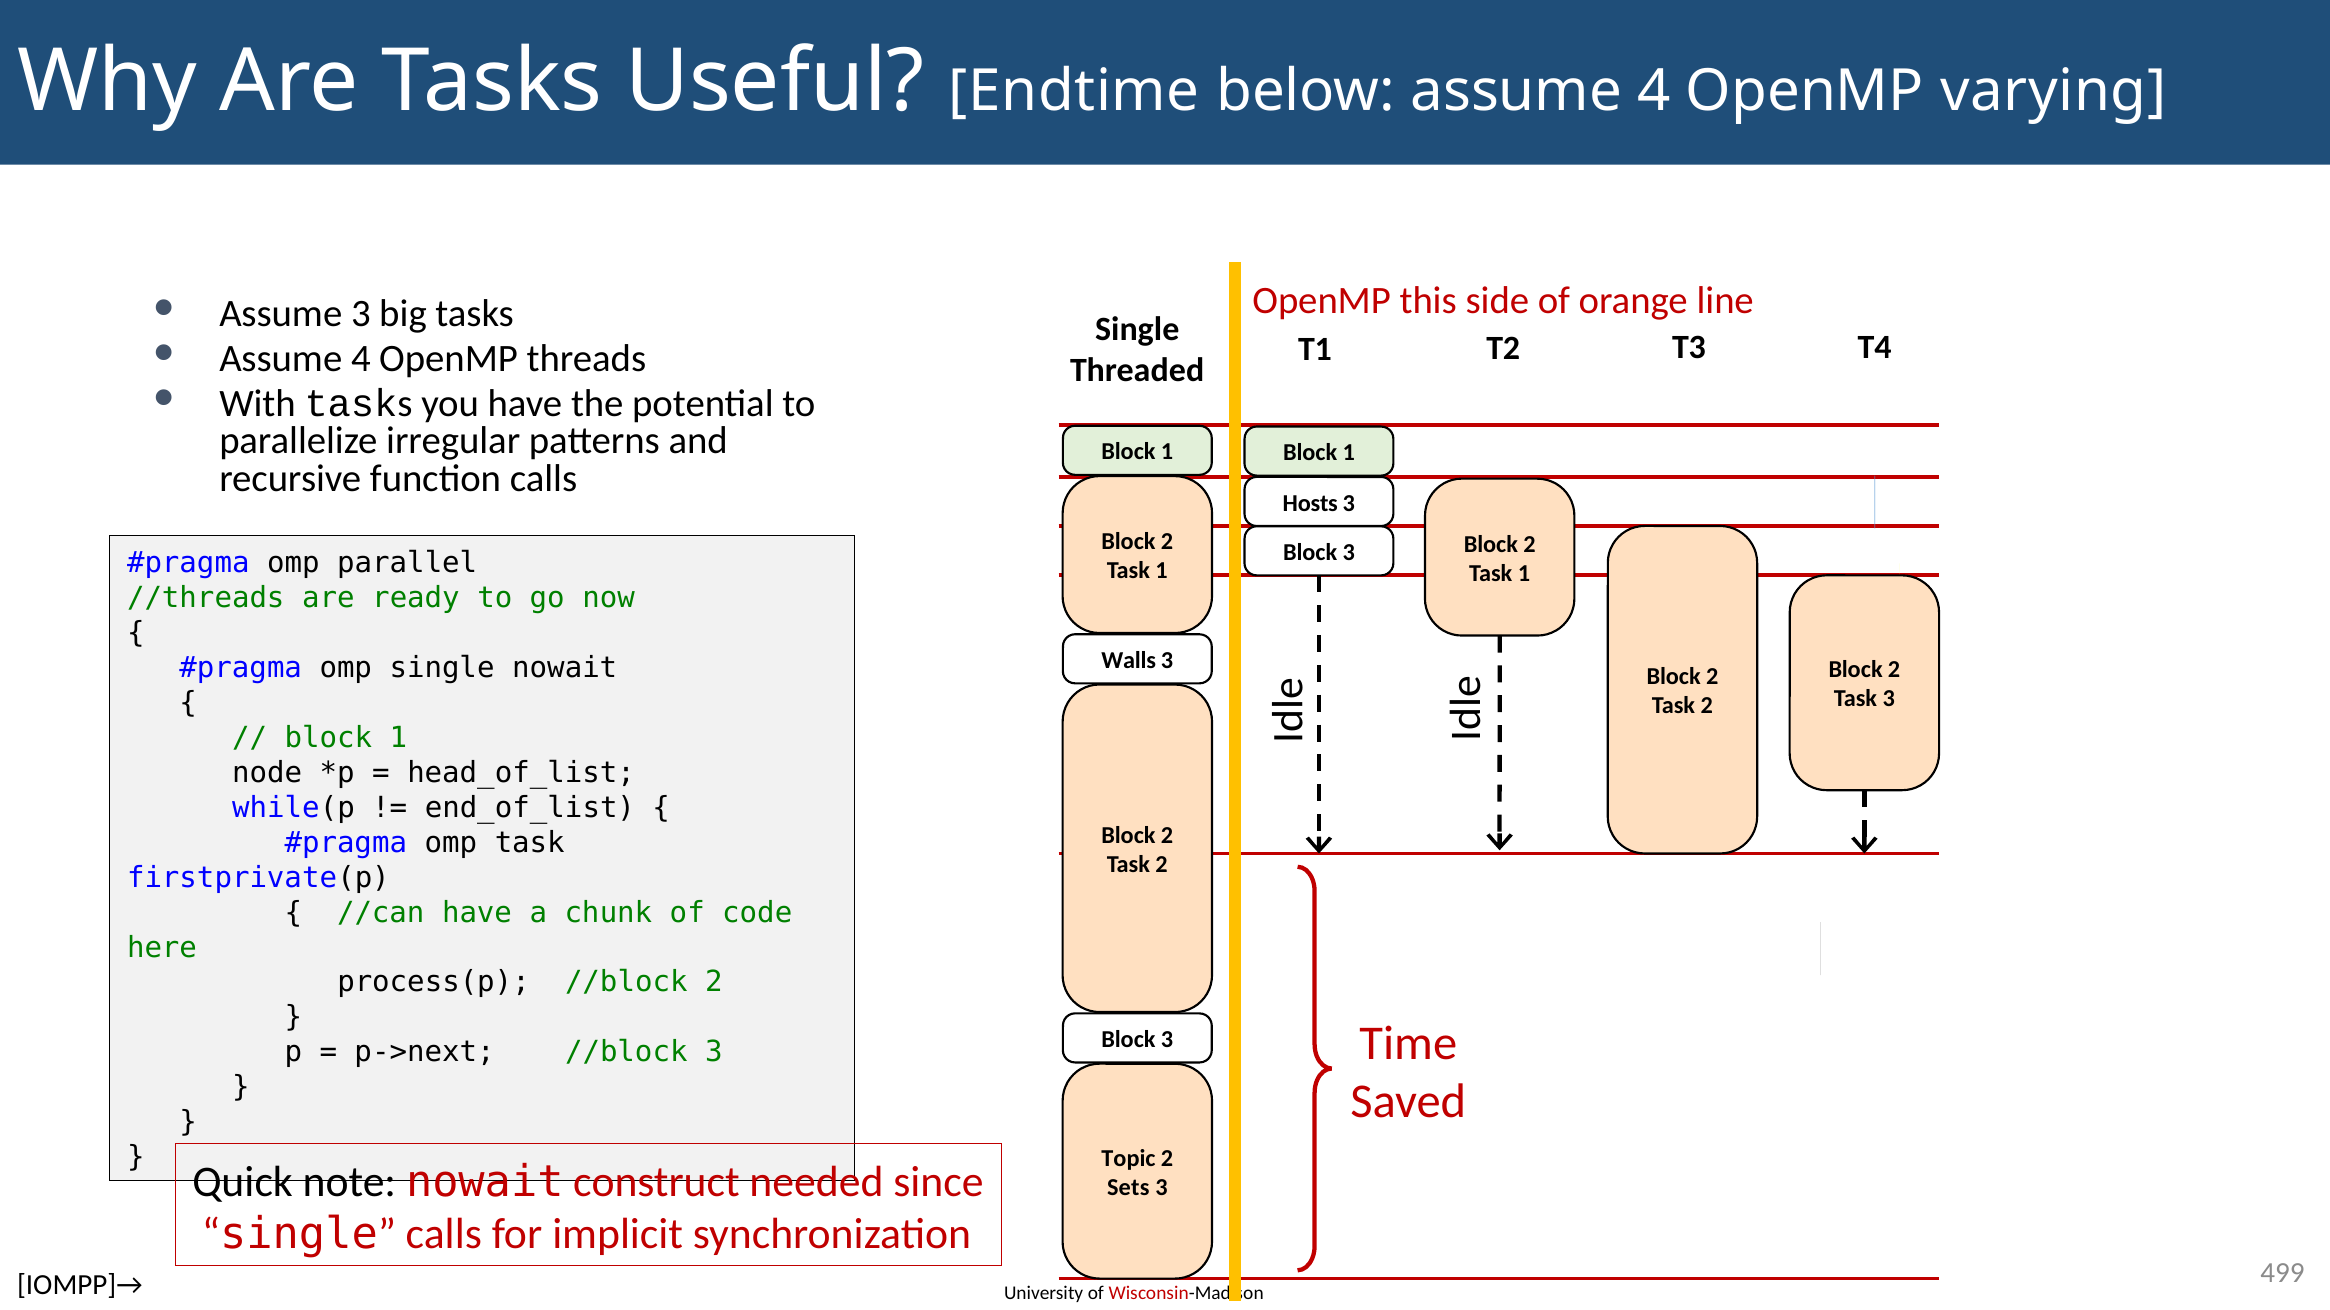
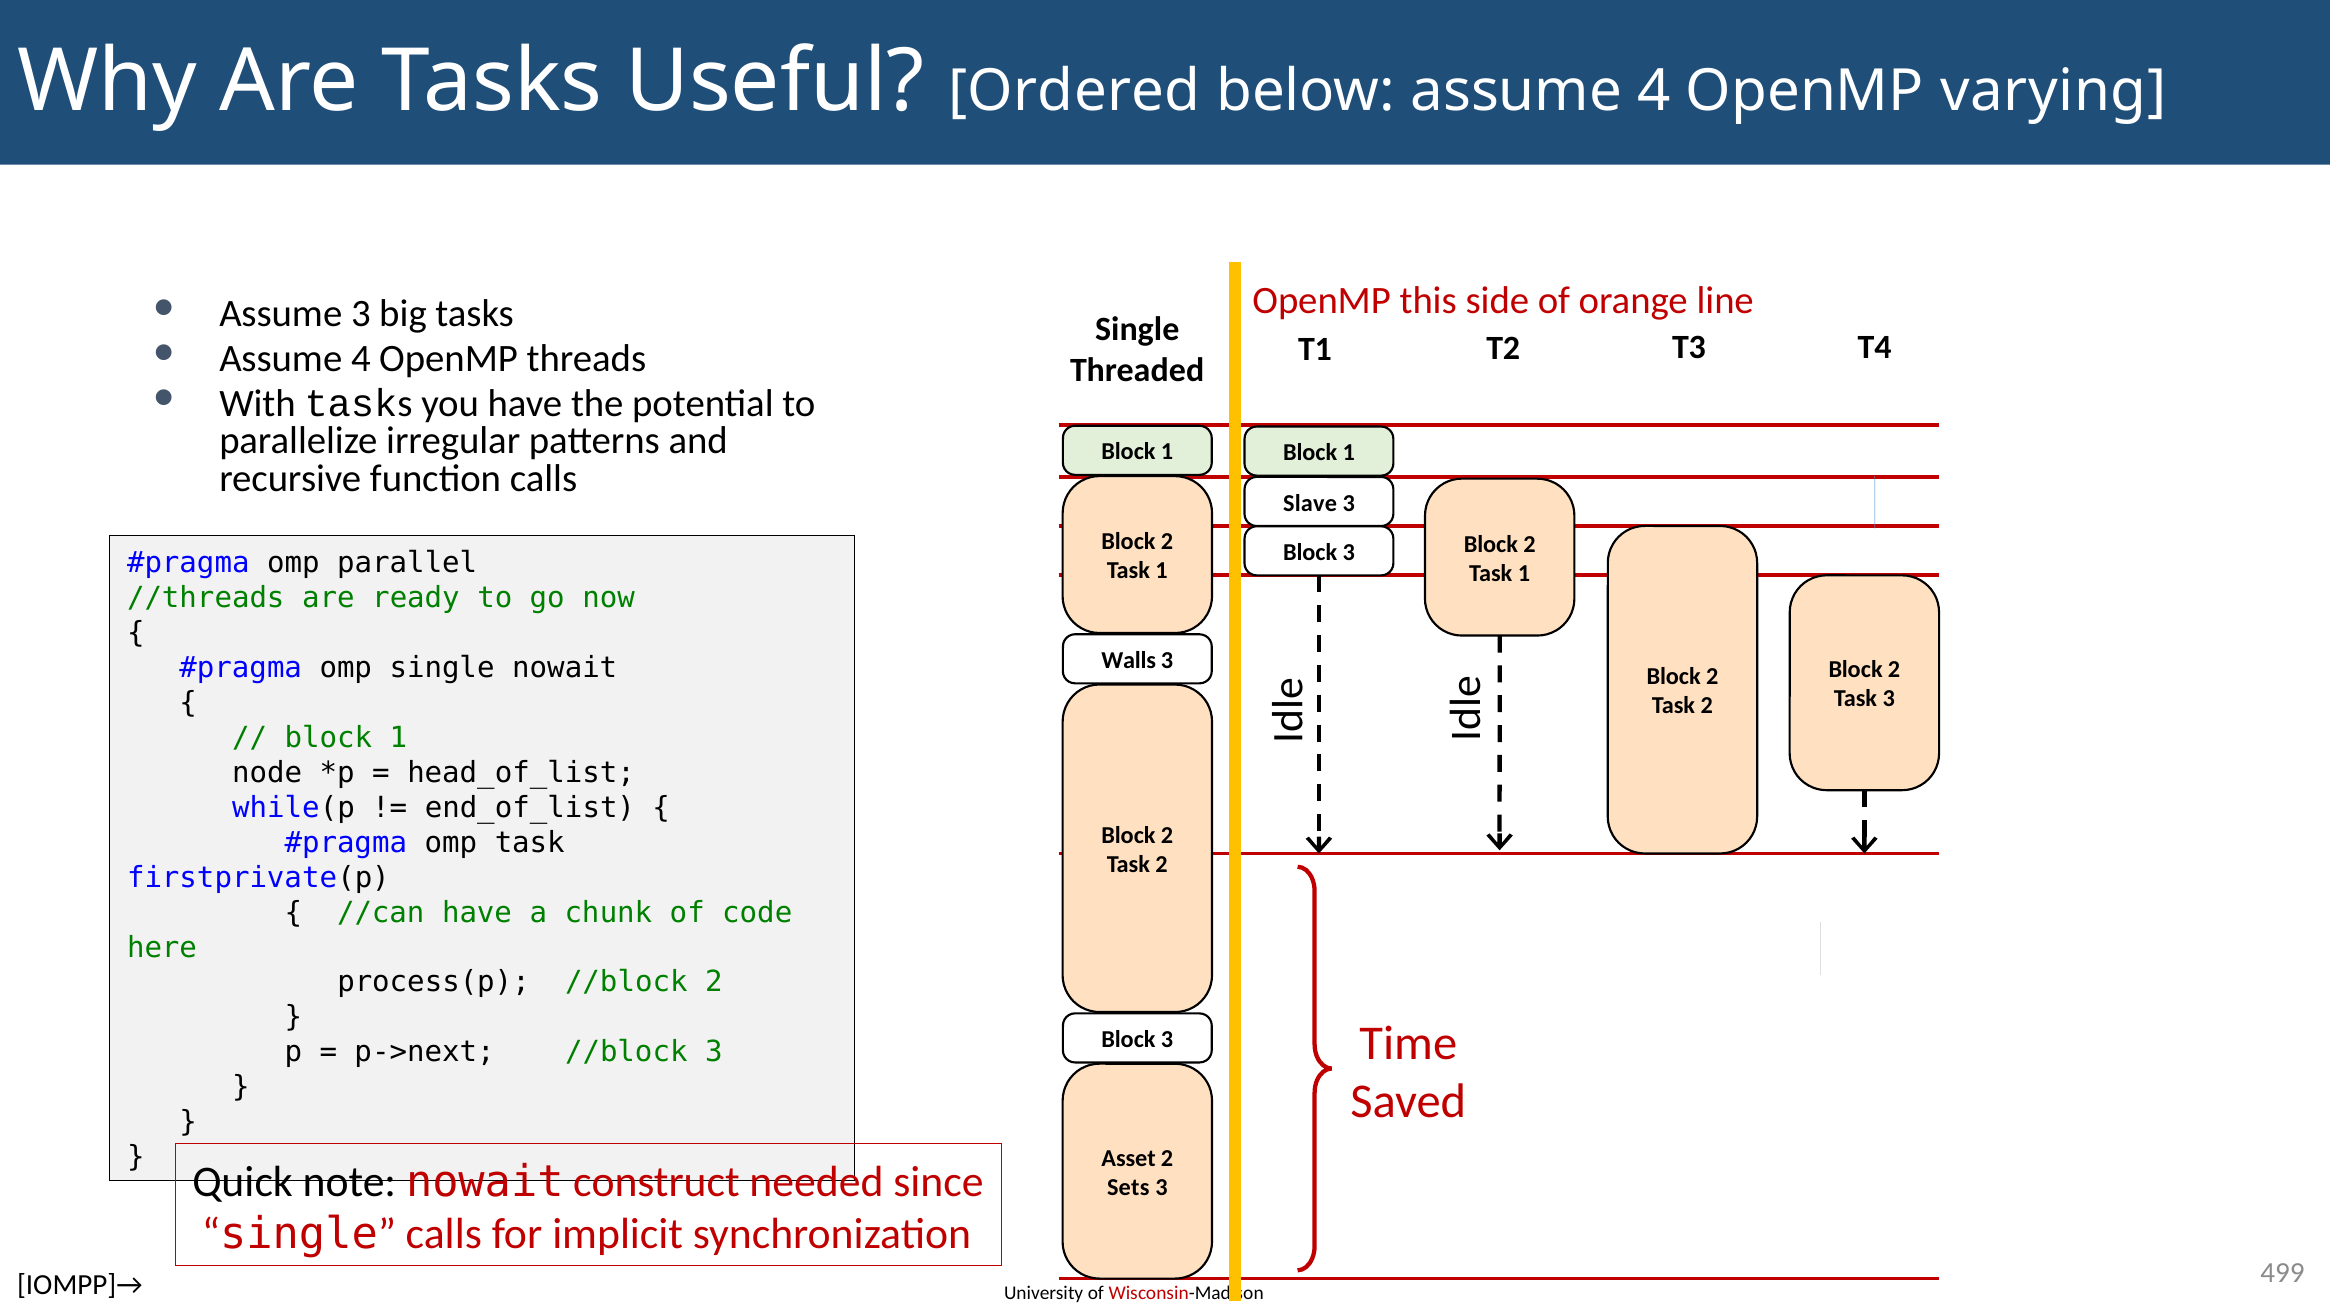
Endtime: Endtime -> Ordered
Hosts: Hosts -> Slave
Topic: Topic -> Asset
